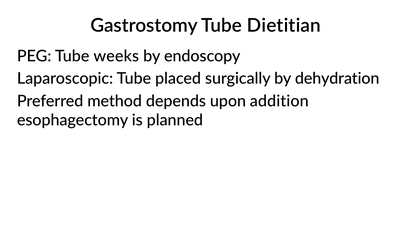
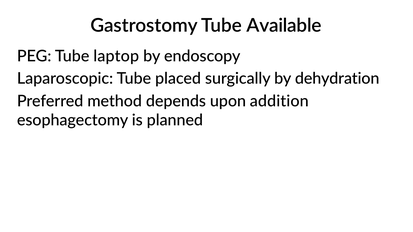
Dietitian: Dietitian -> Available
weeks: weeks -> laptop
